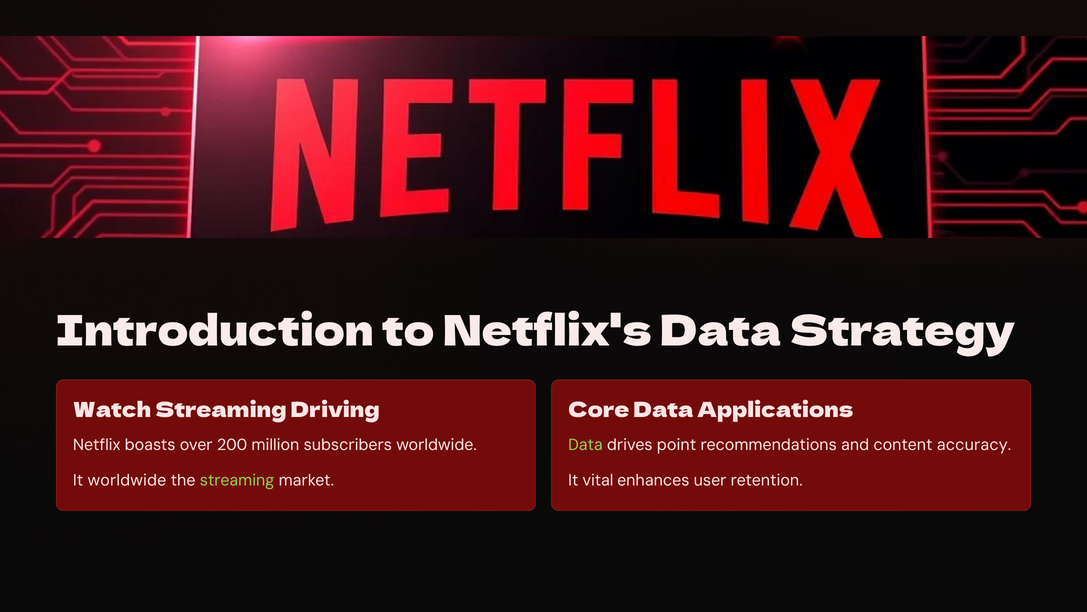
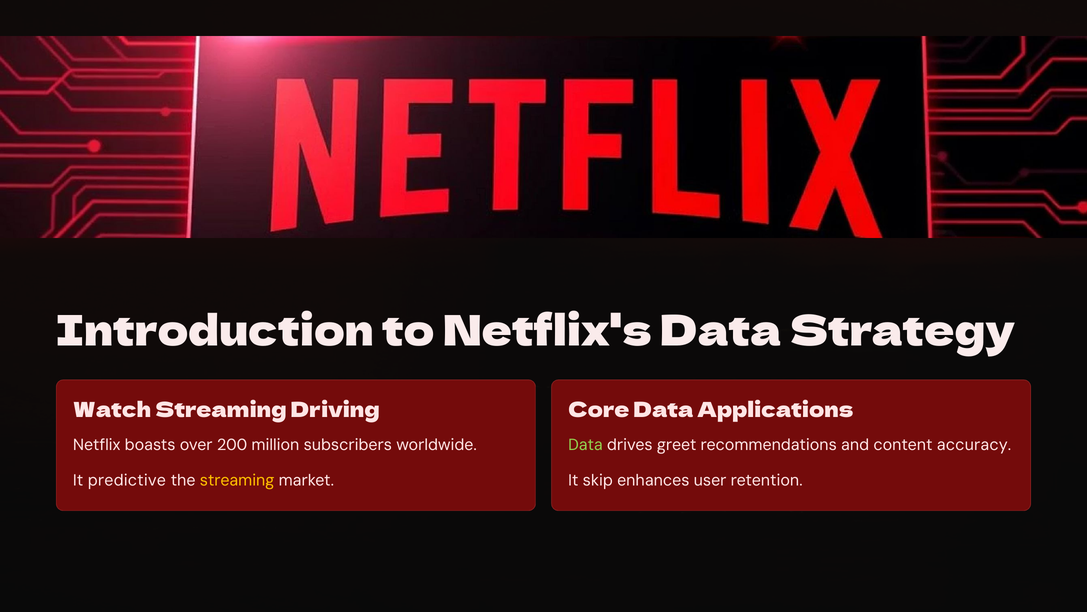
point: point -> greet
It worldwide: worldwide -> predictive
streaming at (237, 480) colour: light green -> yellow
vital: vital -> skip
